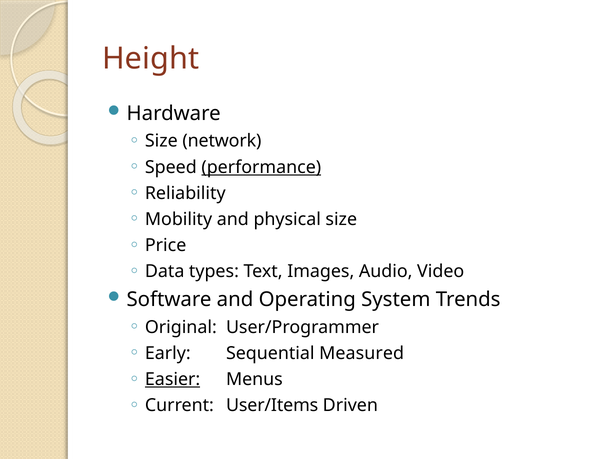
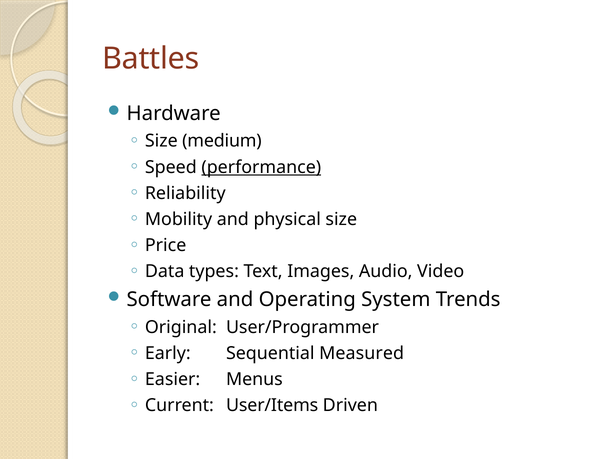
Height: Height -> Battles
network: network -> medium
Easier underline: present -> none
